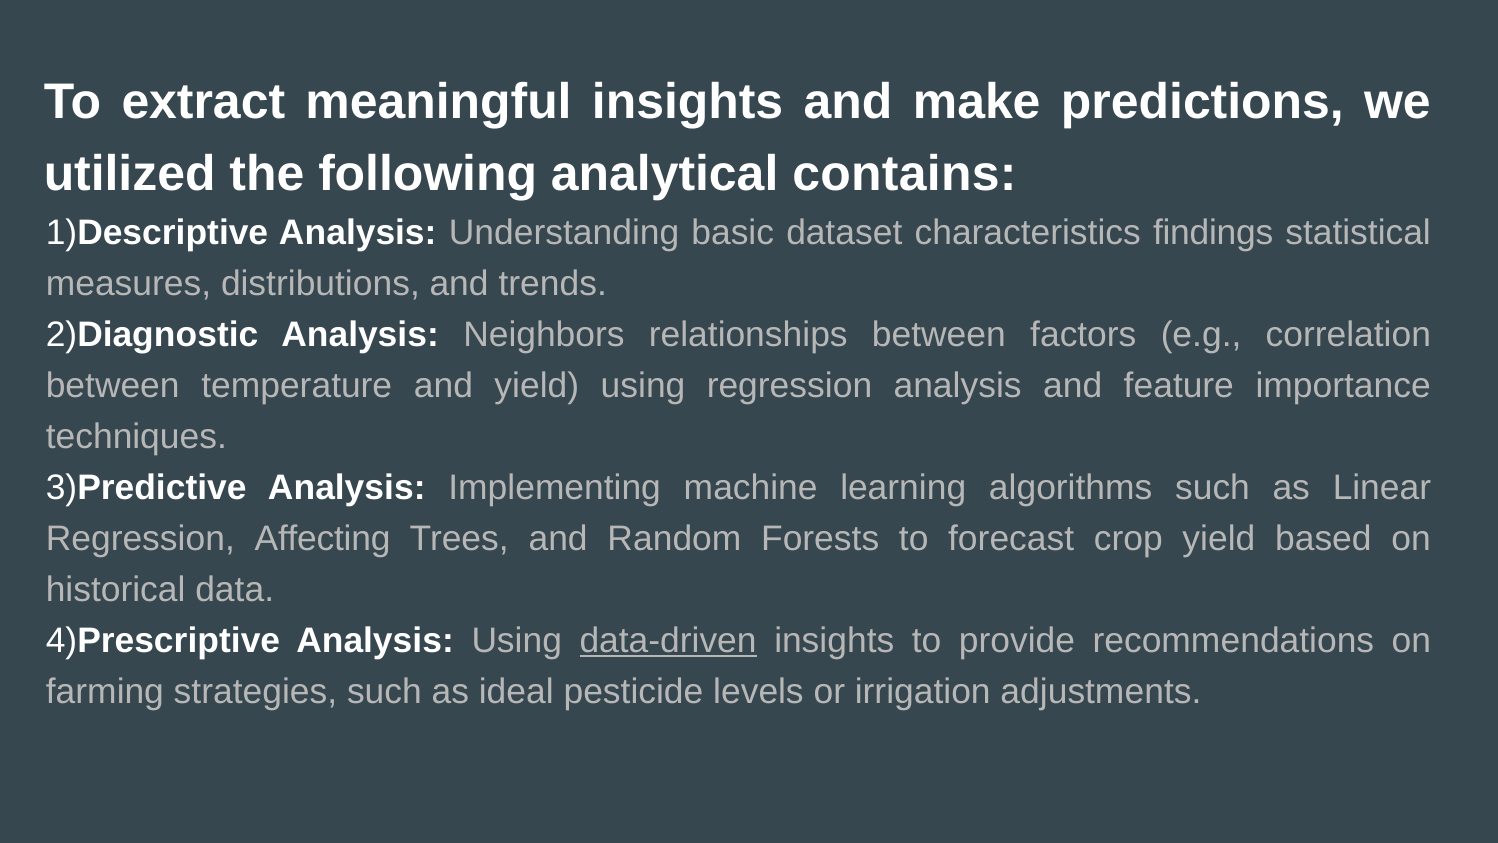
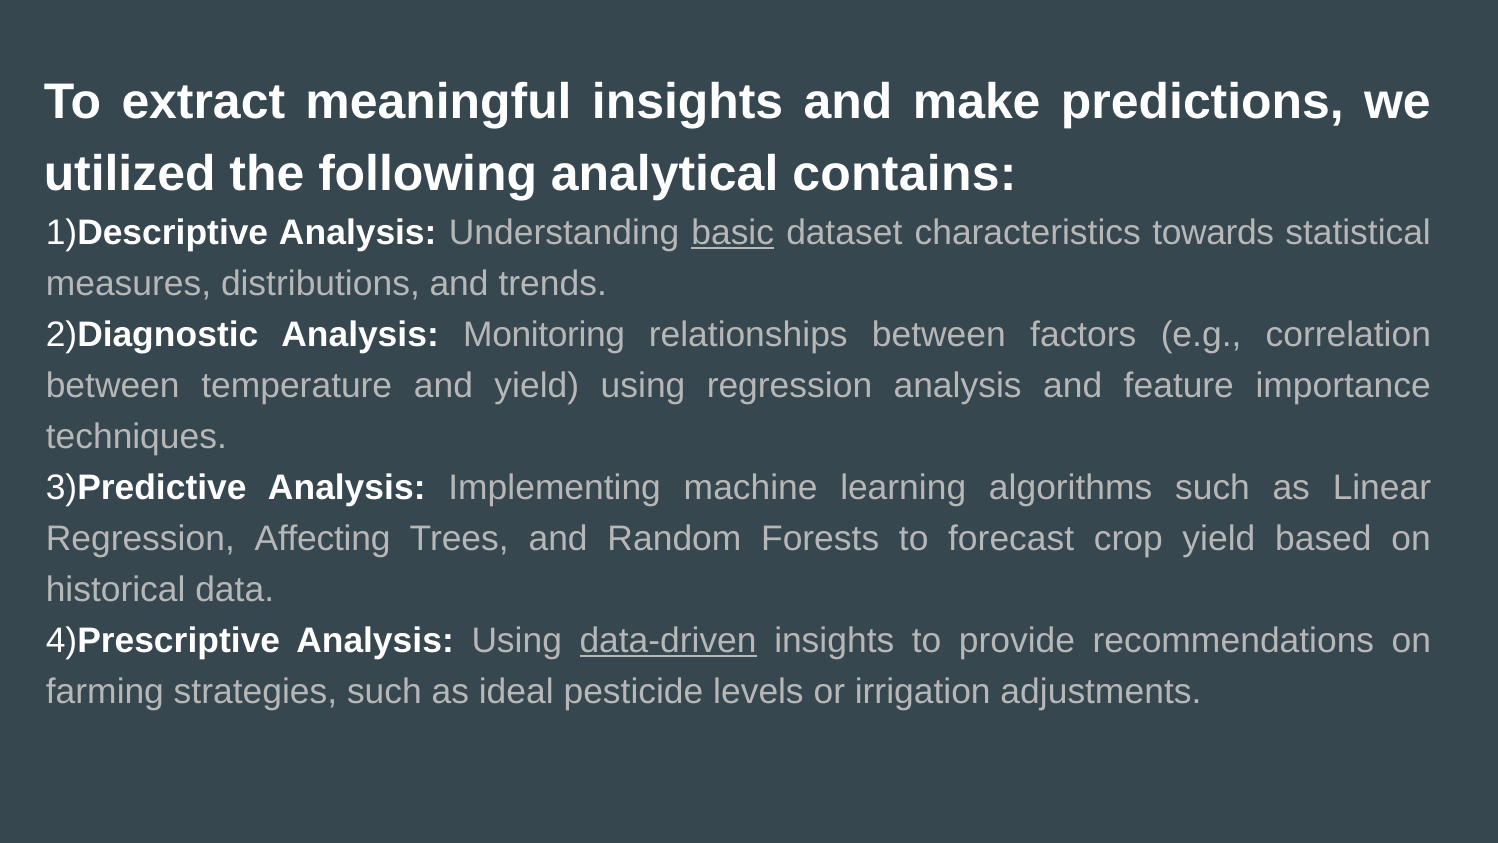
basic underline: none -> present
findings: findings -> towards
Neighbors: Neighbors -> Monitoring
